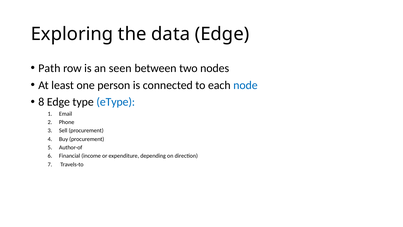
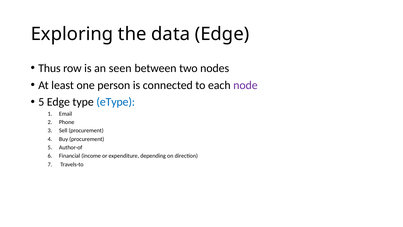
Path: Path -> Thus
node colour: blue -> purple
8 at (41, 102): 8 -> 5
